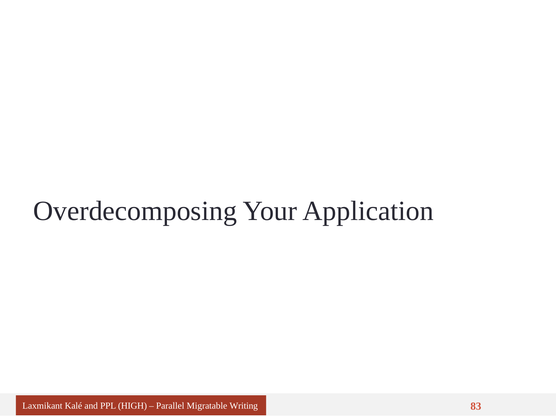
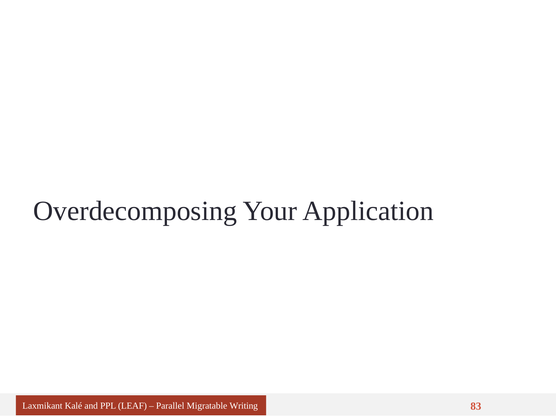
HIGH: HIGH -> LEAF
